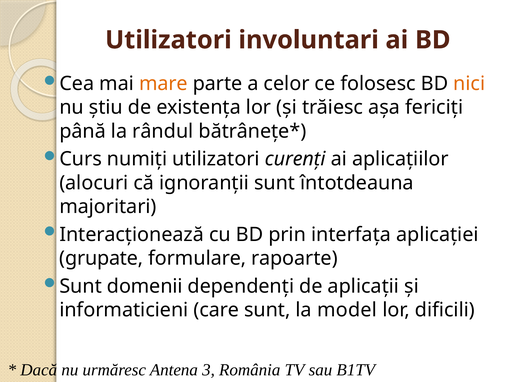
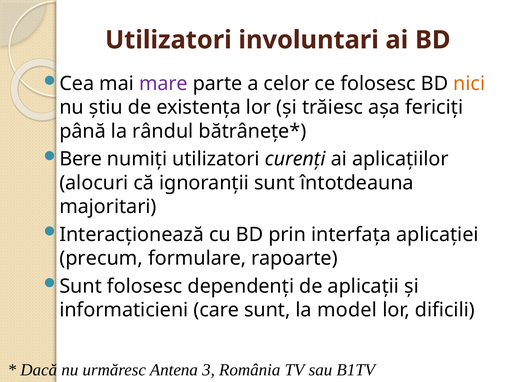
mare colour: orange -> purple
Curs: Curs -> Bere
grupate: grupate -> precum
Sunt domenii: domenii -> folosesc
